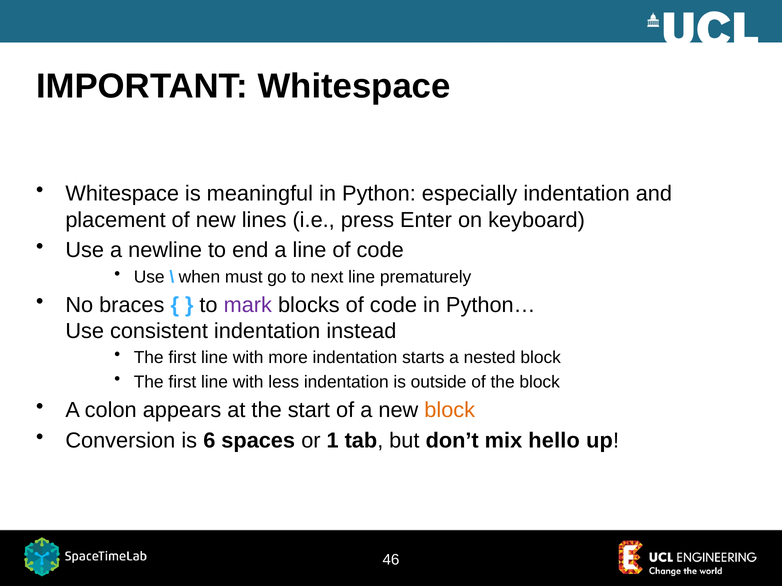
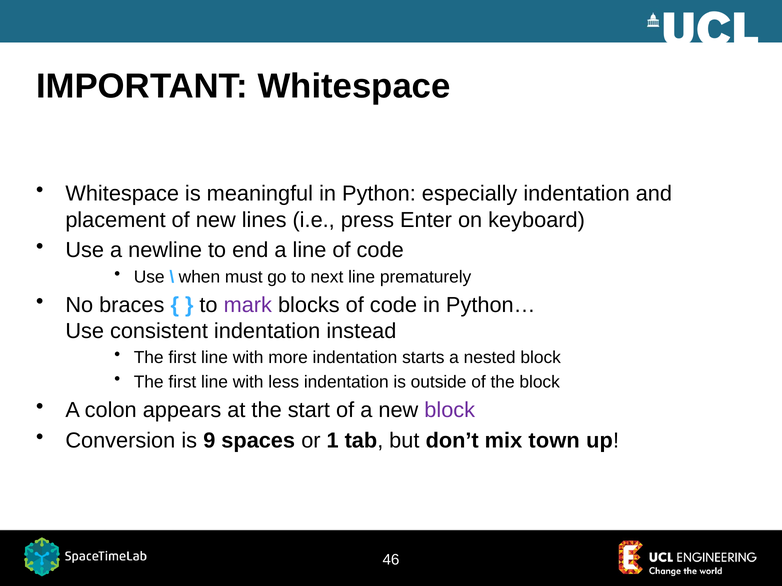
block at (450, 410) colour: orange -> purple
6: 6 -> 9
hello: hello -> town
